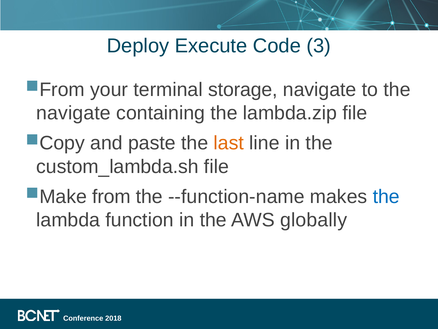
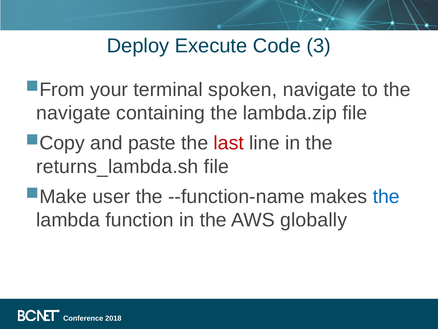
storage: storage -> spoken
last colour: orange -> red
custom_lambda.sh: custom_lambda.sh -> returns_lambda.sh
from: from -> user
